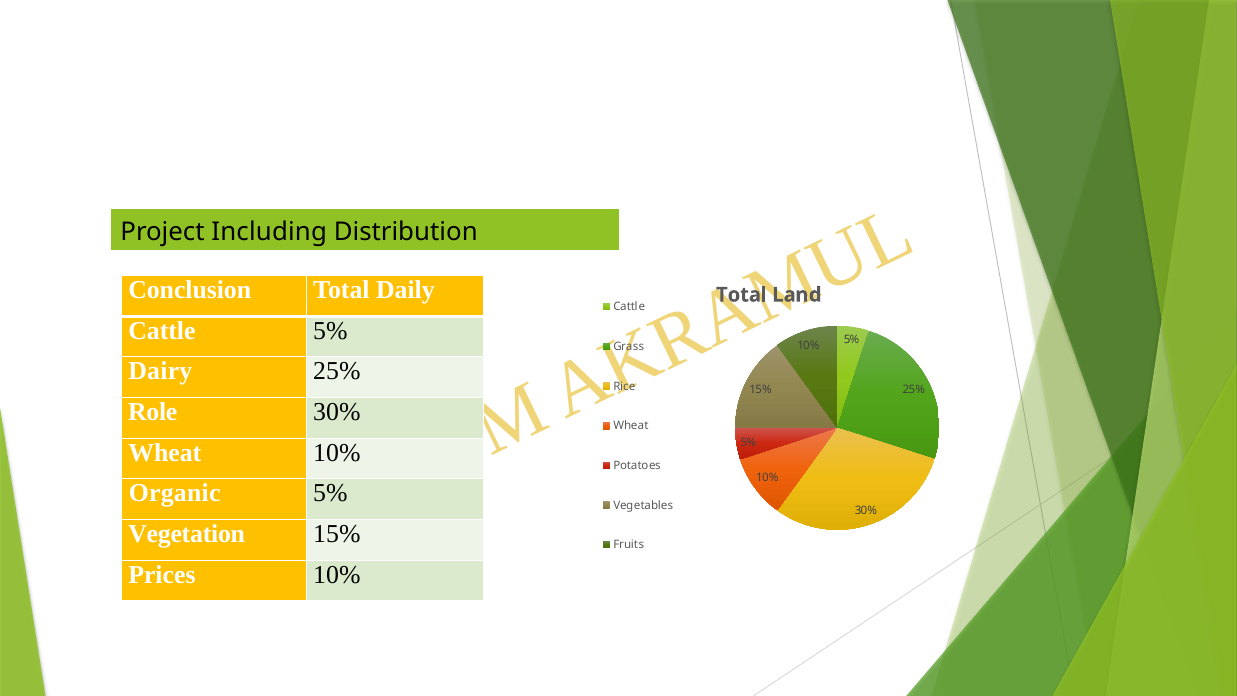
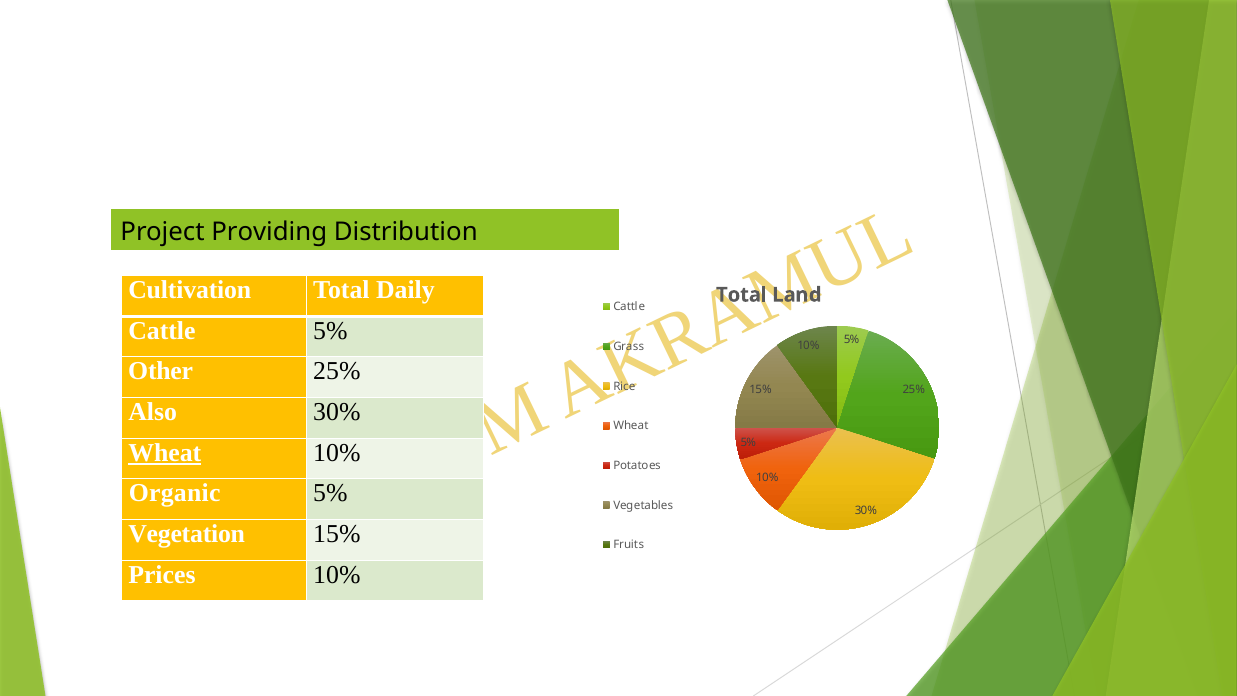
Including: Including -> Providing
Conclusion: Conclusion -> Cultivation
Dairy: Dairy -> Other
Role: Role -> Also
Wheat at (165, 453) underline: none -> present
